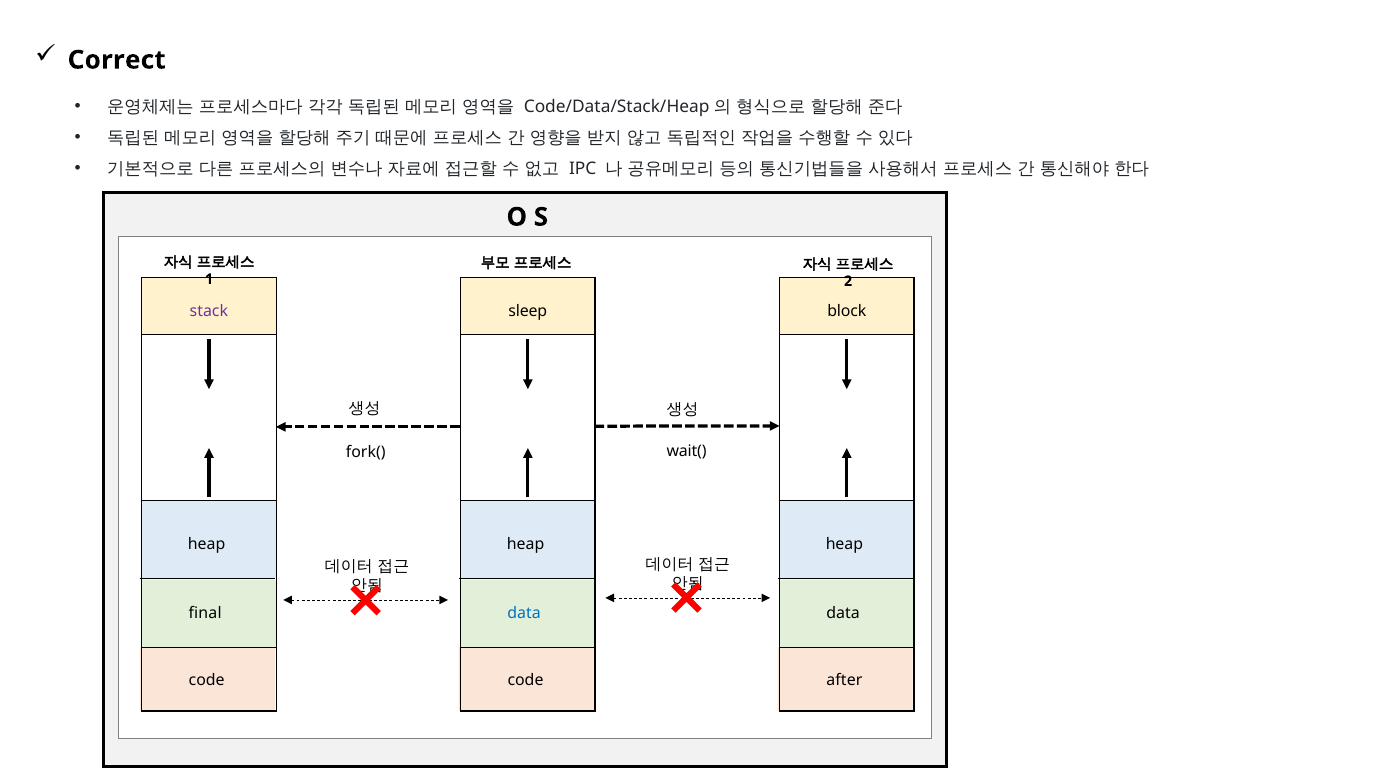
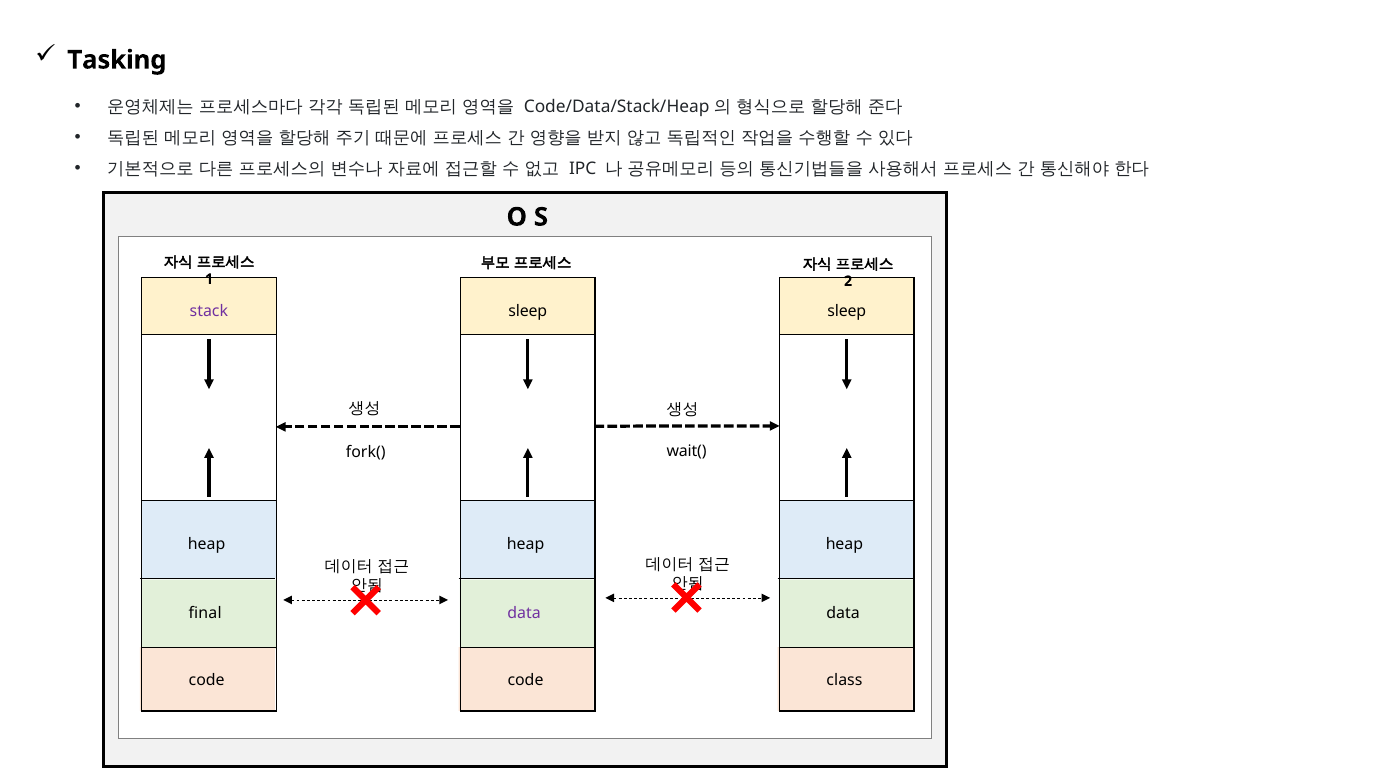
Correct: Correct -> Tasking
block at (847, 311): block -> sleep
data at (524, 613) colour: blue -> purple
after: after -> class
